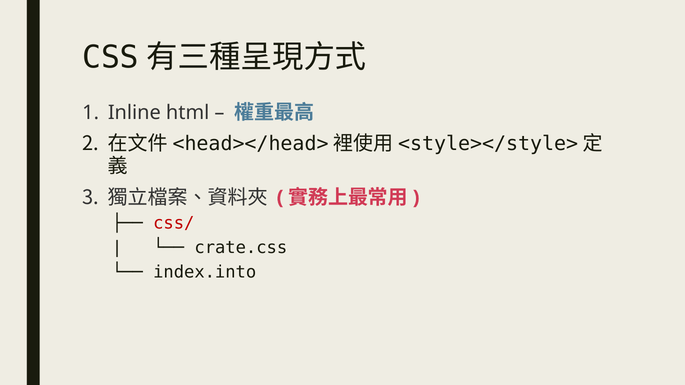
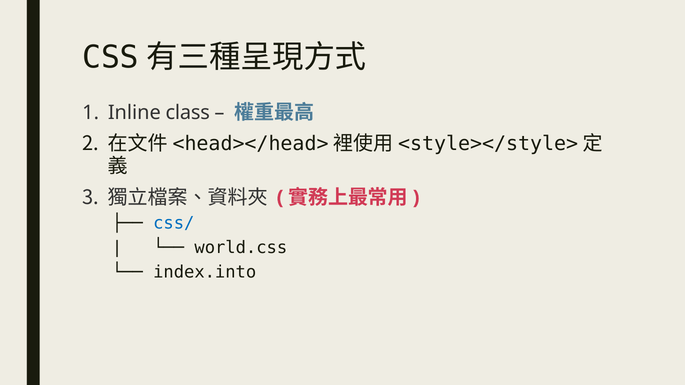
html: html -> class
css/ colour: red -> blue
crate.css: crate.css -> world.css
